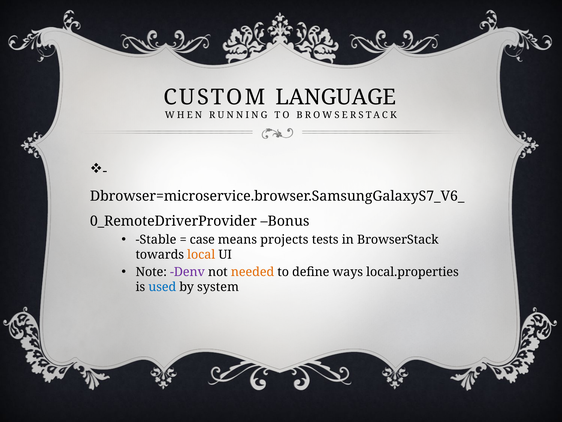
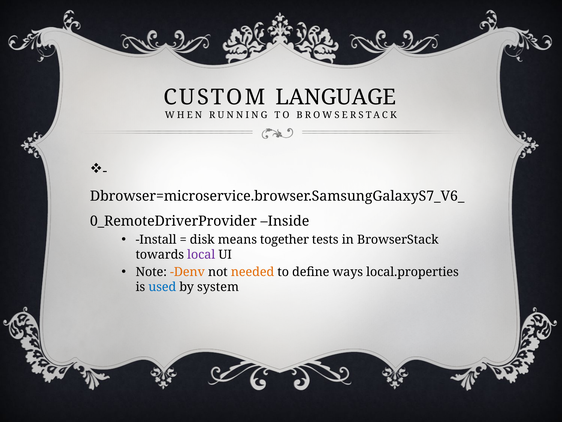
Bonus: Bonus -> Inside
Stable: Stable -> Install
case: case -> disk
projects: projects -> together
local colour: orange -> purple
Denv colour: purple -> orange
